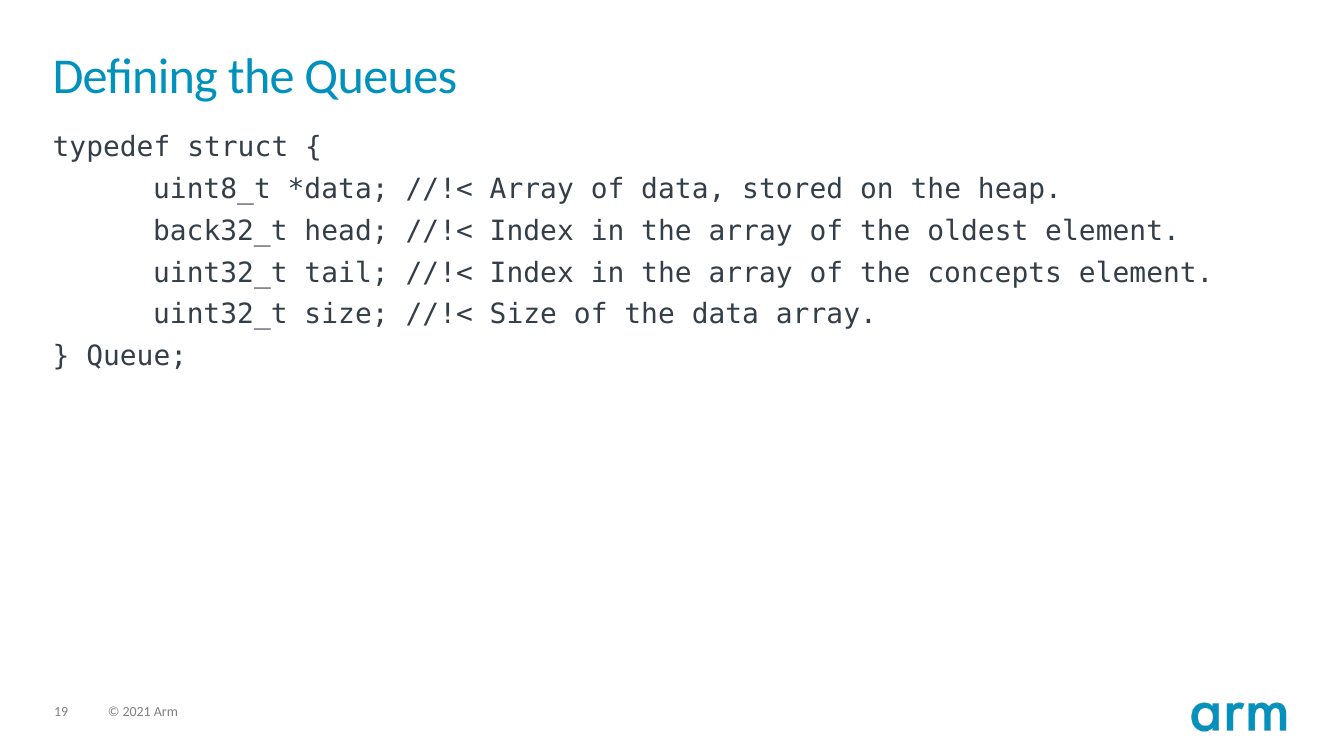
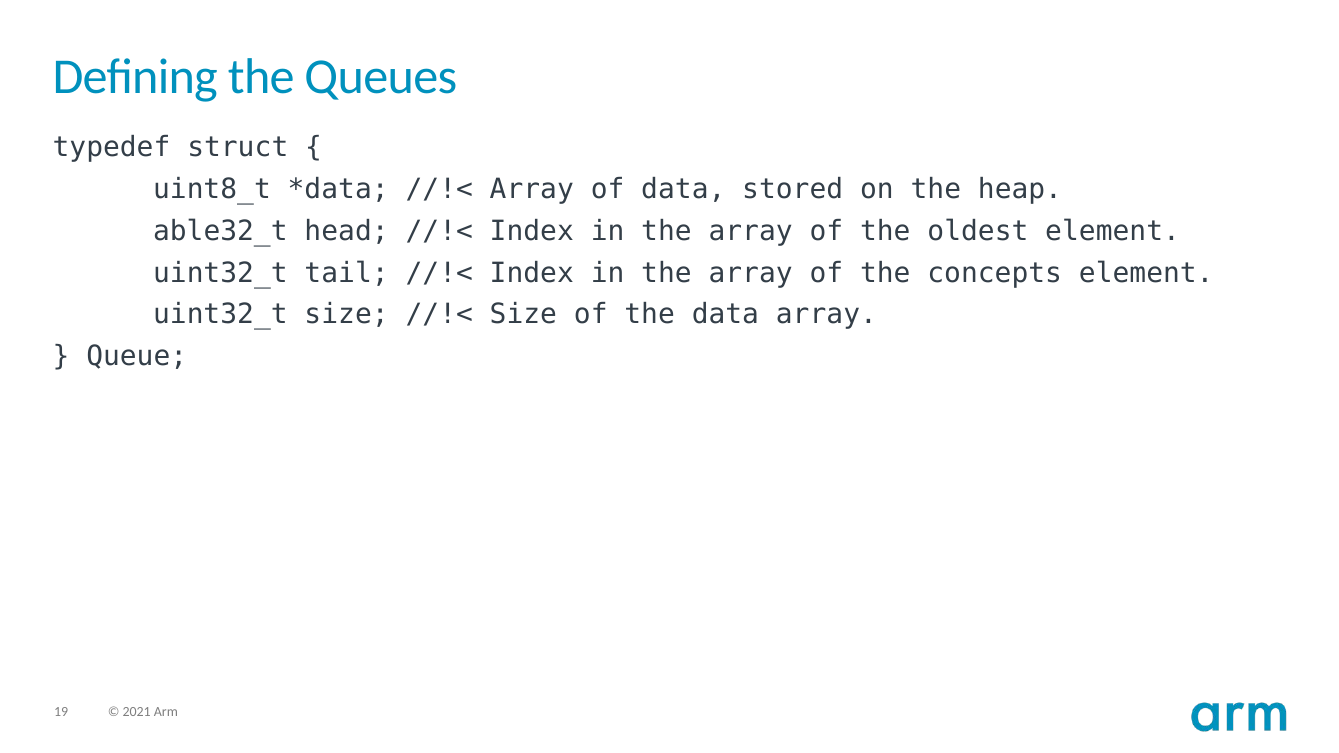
back32_t: back32_t -> able32_t
